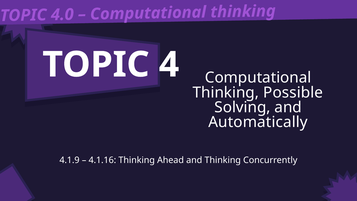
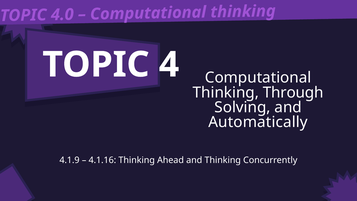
Possible: Possible -> Through
